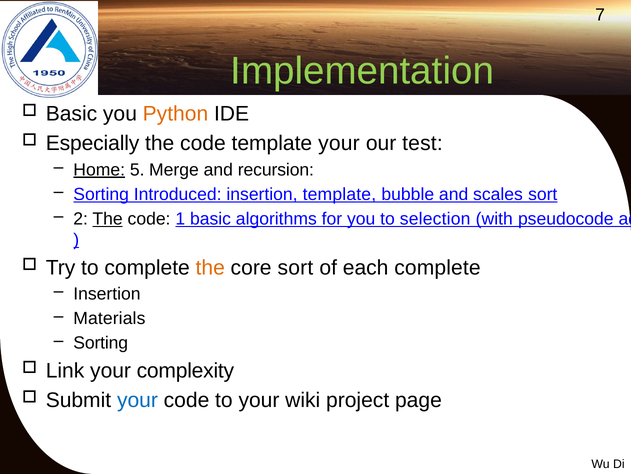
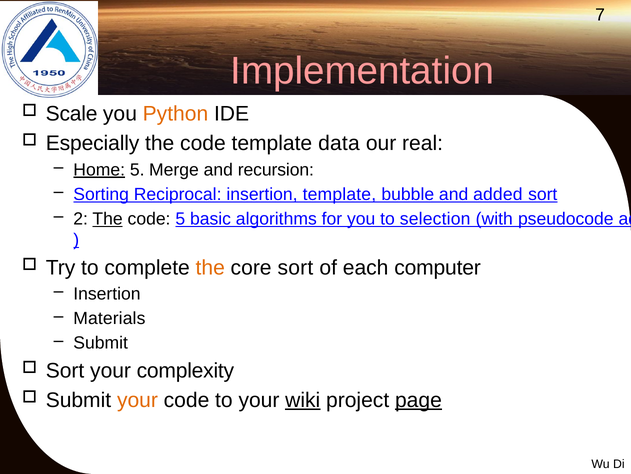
Implementation colour: light green -> pink
Basic at (71, 114): Basic -> Scale
template your: your -> data
test: test -> real
Introduced: Introduced -> Reciprocal
and scales: scales -> added
code 1: 1 -> 5
each complete: complete -> computer
Sorting at (101, 343): Sorting -> Submit
Link at (65, 370): Link -> Sort
your at (137, 400) colour: blue -> orange
wiki underline: none -> present
page underline: none -> present
